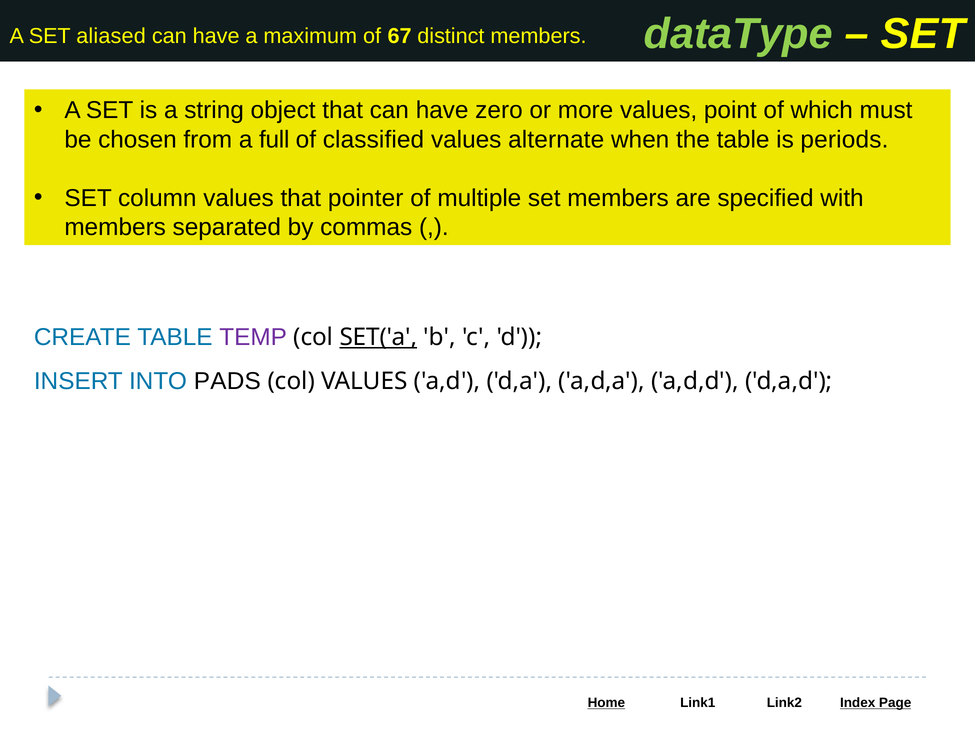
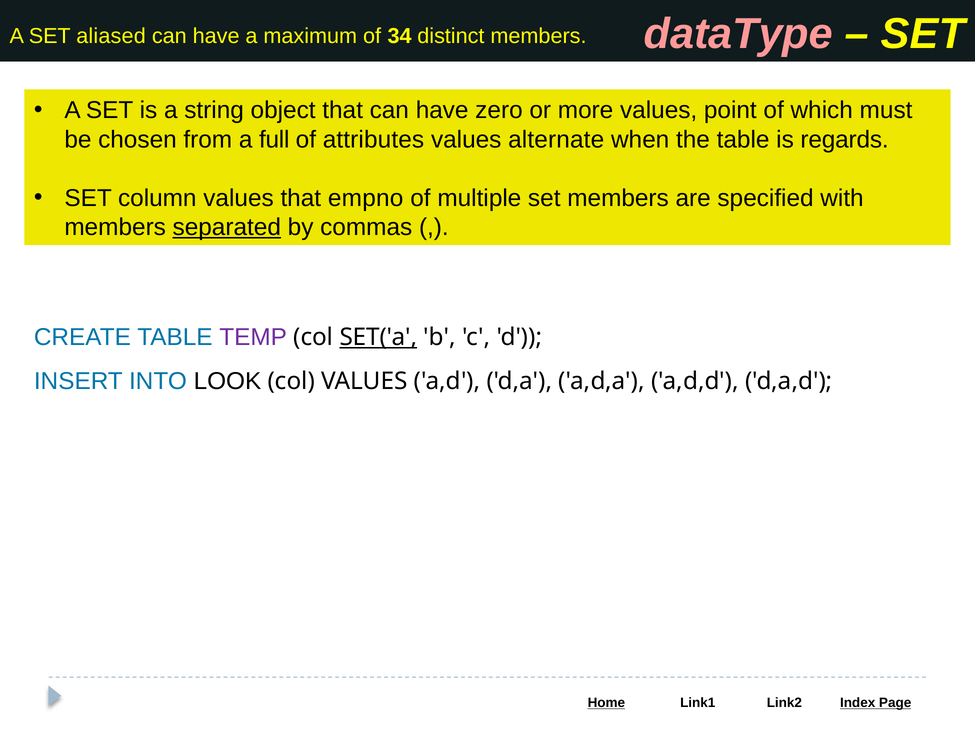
dataType colour: light green -> pink
67: 67 -> 34
classified: classified -> attributes
periods: periods -> regards
pointer: pointer -> empno
separated underline: none -> present
PADS: PADS -> LOOK
